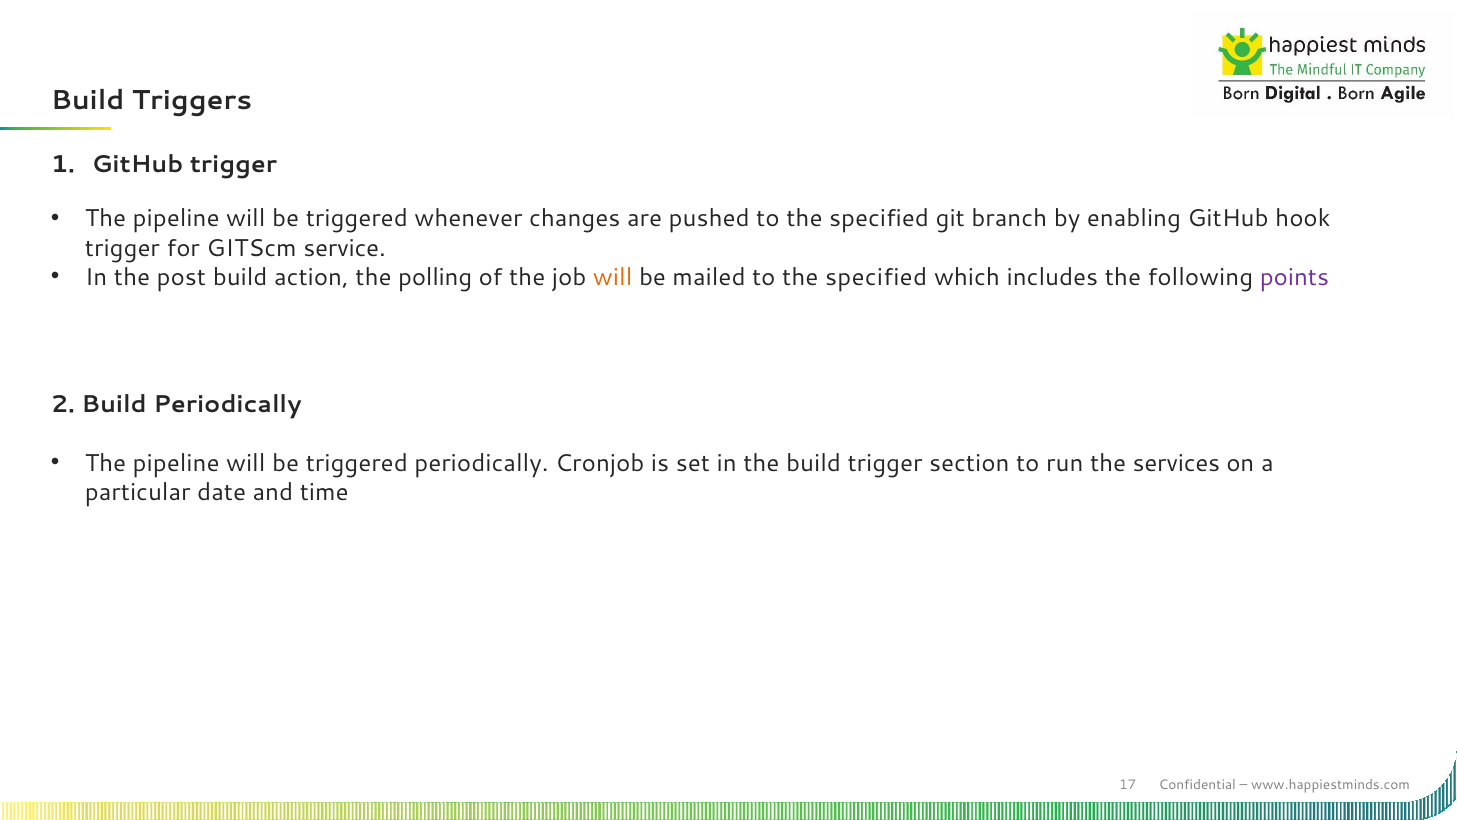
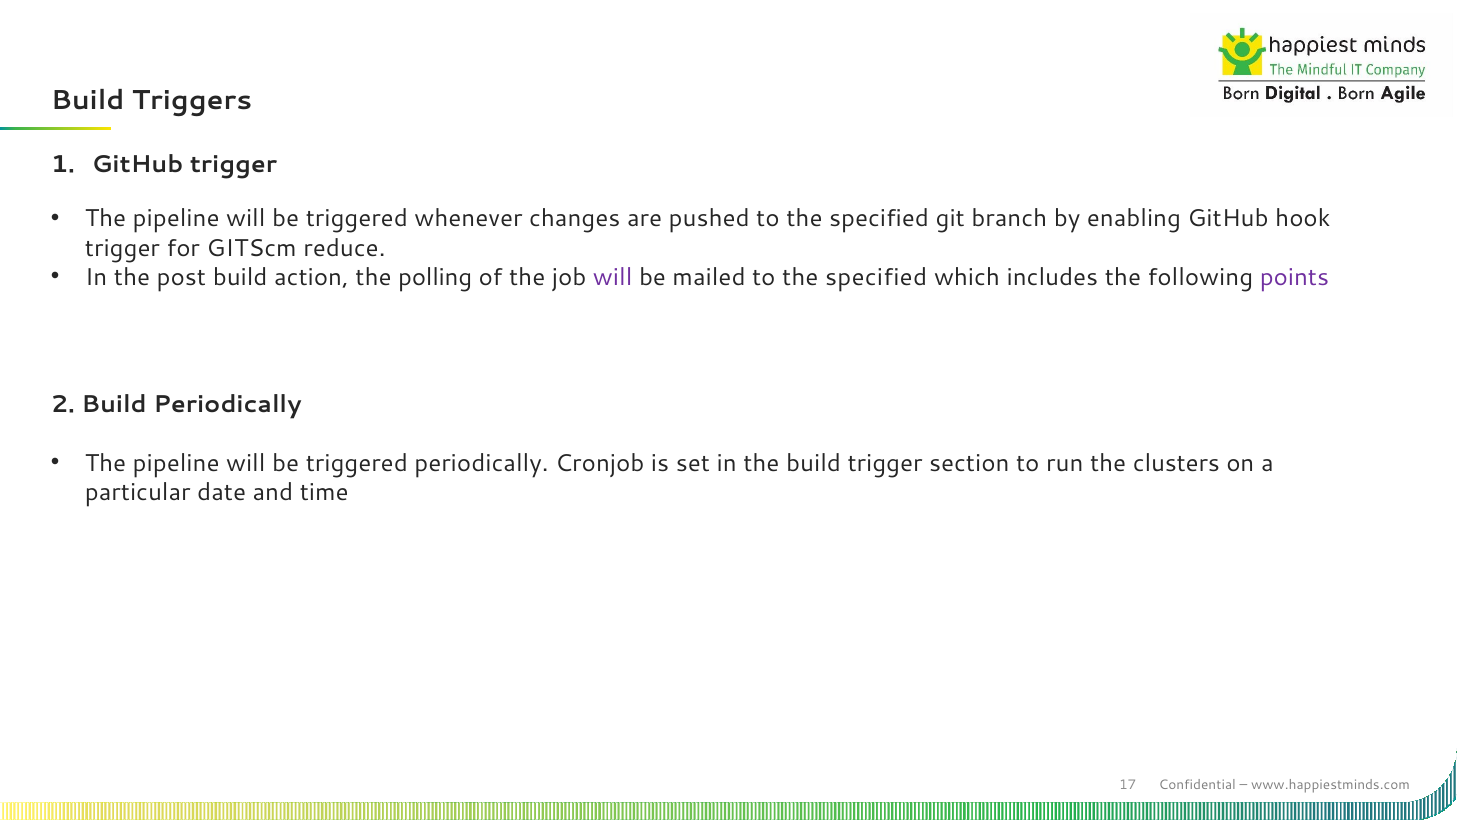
service: service -> reduce
will at (613, 277) colour: orange -> purple
services: services -> clusters
